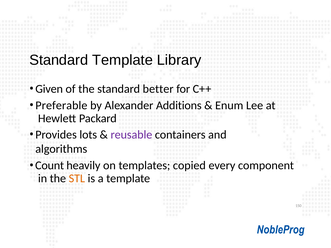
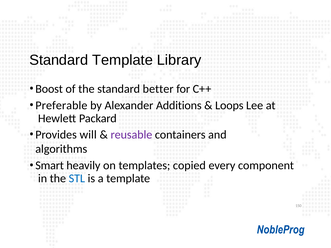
Given: Given -> Boost
Enum: Enum -> Loops
lots: lots -> will
Count: Count -> Smart
STL colour: orange -> blue
